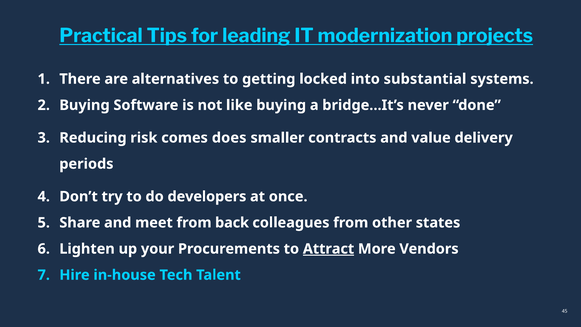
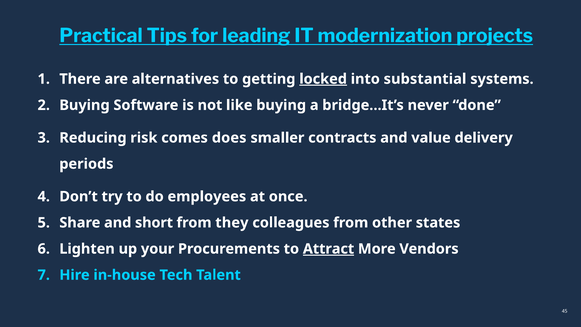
locked underline: none -> present
developers: developers -> employees
meet: meet -> short
back: back -> they
